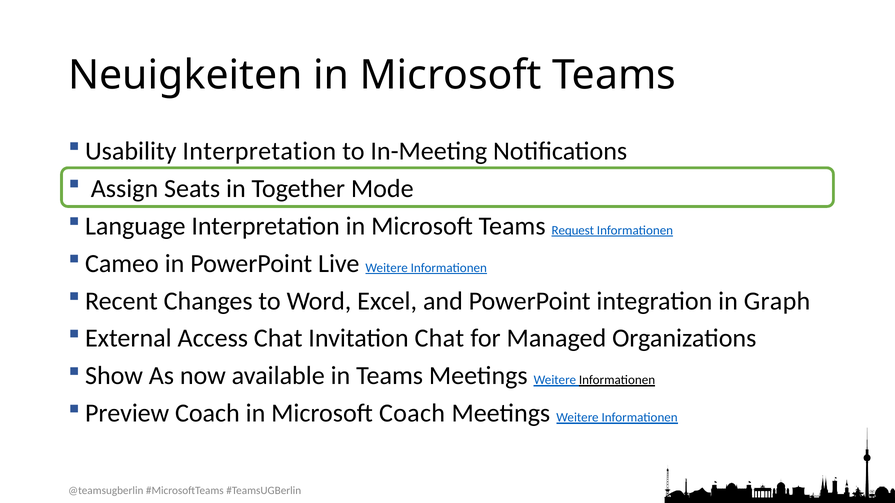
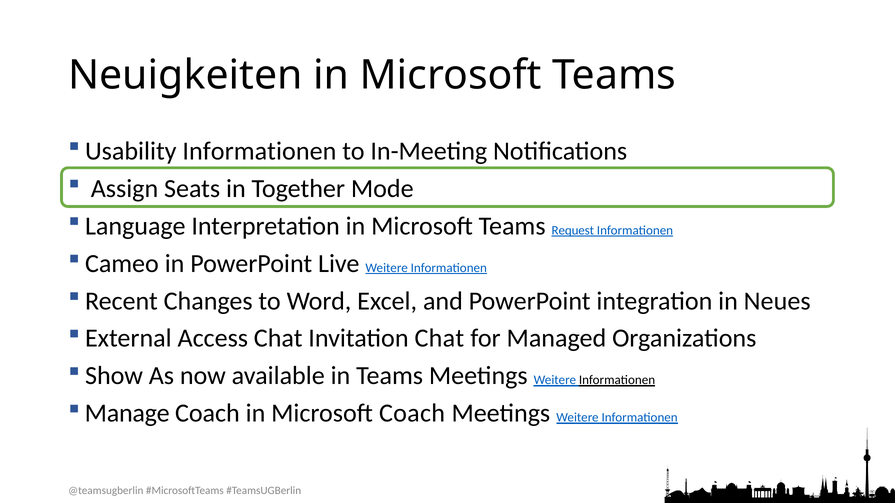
Usability Interpretation: Interpretation -> Informationen
Graph: Graph -> Neues
Preview: Preview -> Manage
